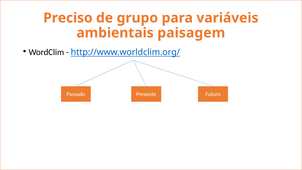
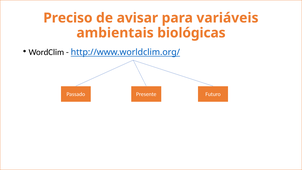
grupo: grupo -> avisar
paisagem: paisagem -> biológicas
